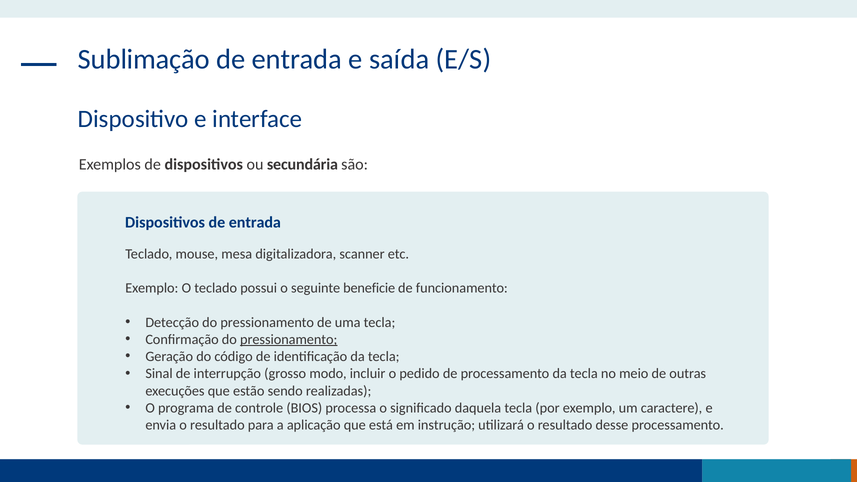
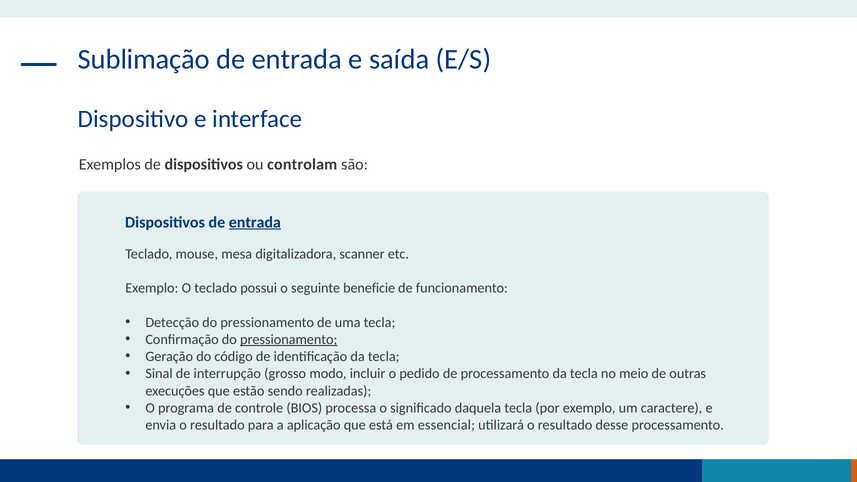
secundária: secundária -> controlam
entrada at (255, 222) underline: none -> present
instrução: instrução -> essencial
